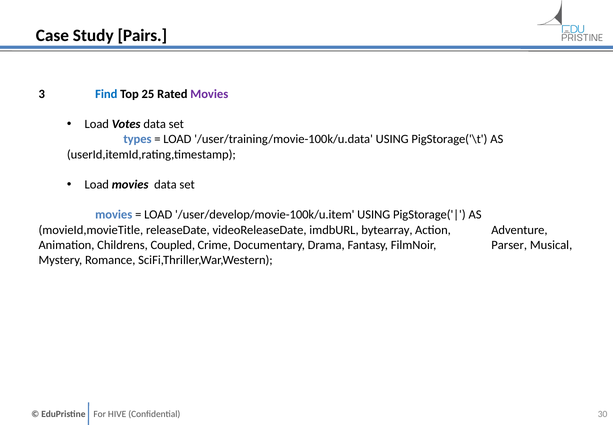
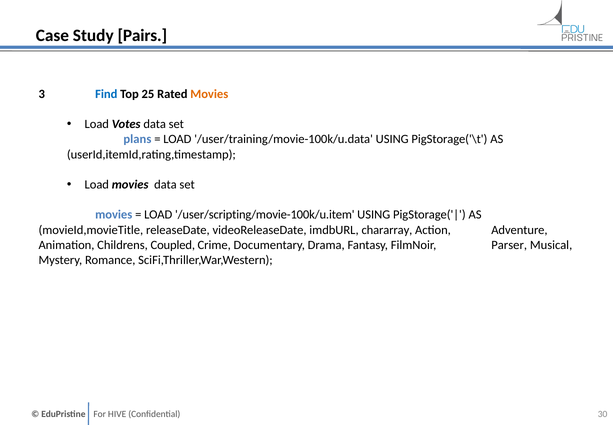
Movies at (209, 94) colour: purple -> orange
types: types -> plans
/user/develop/movie-100k/u.item: /user/develop/movie-100k/u.item -> /user/scripting/movie-100k/u.item
bytearray: bytearray -> chararray
